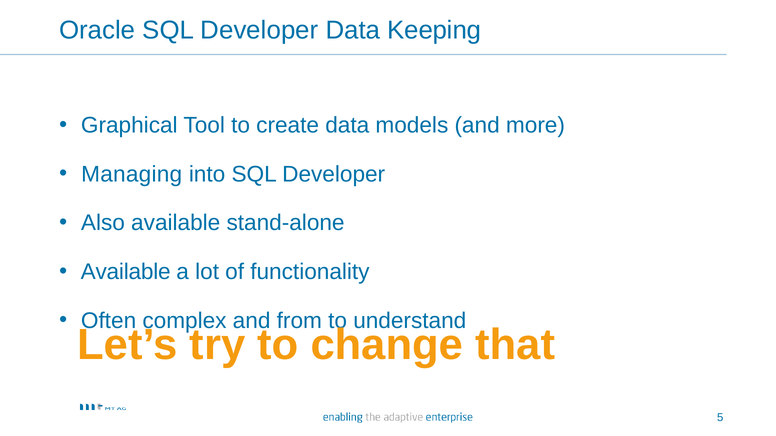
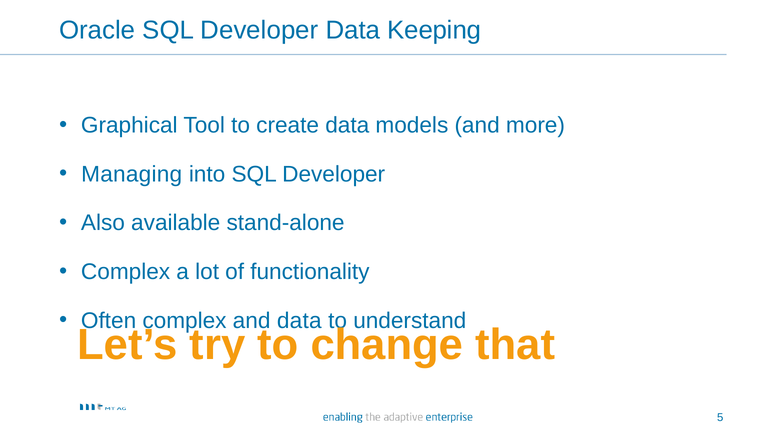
Available at (126, 272): Available -> Complex
and from: from -> data
